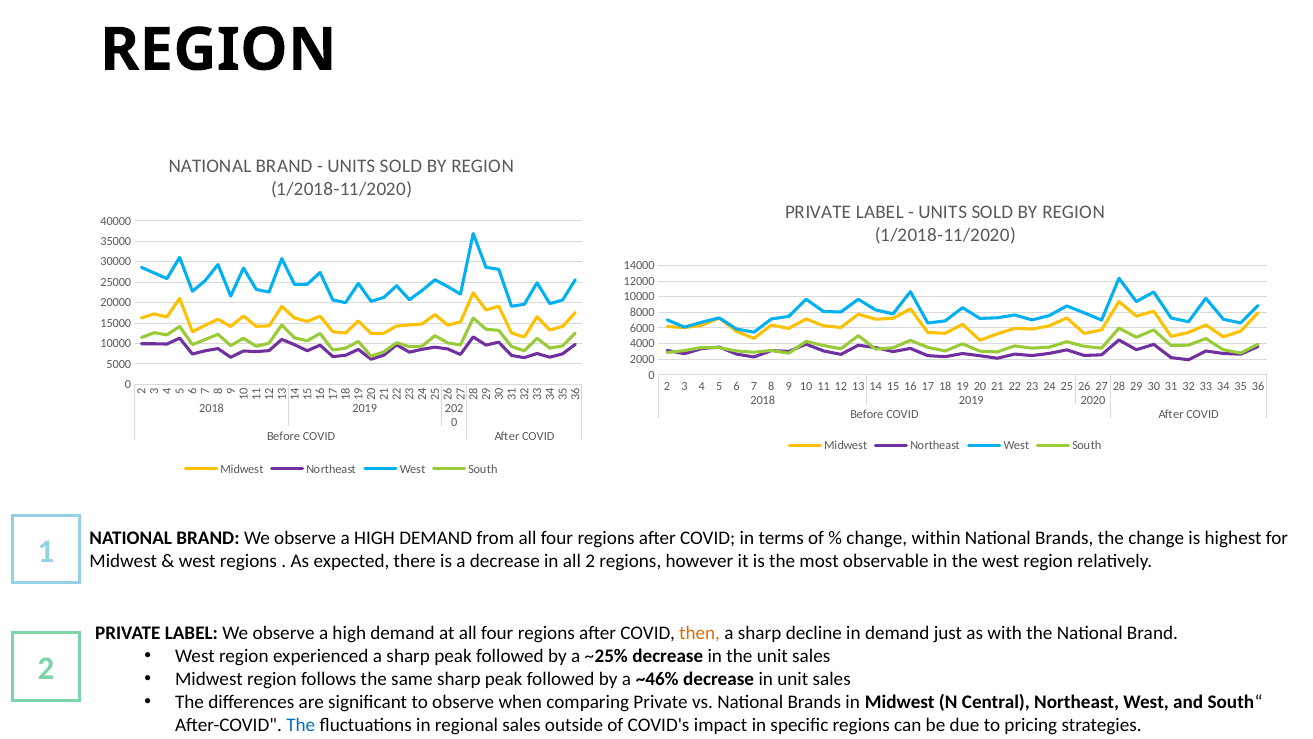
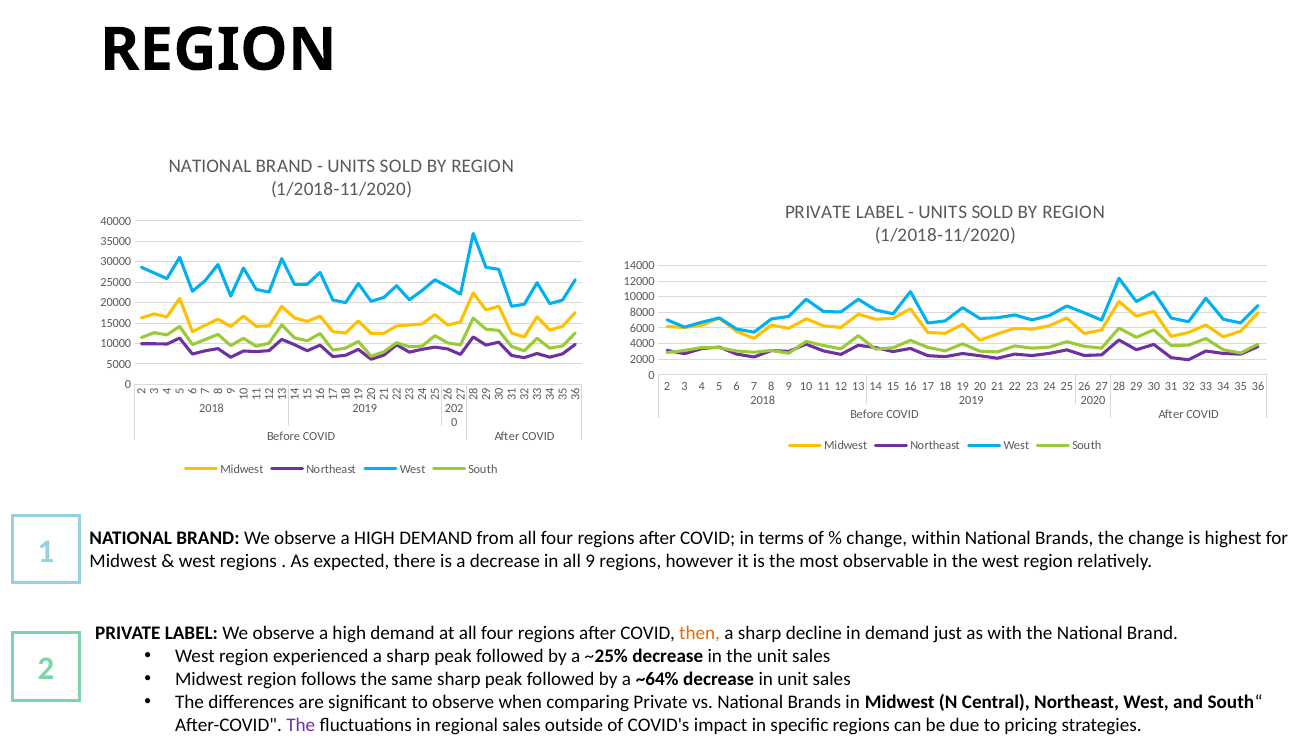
all 2: 2 -> 9
~46%: ~46% -> ~64%
The at (301, 725) colour: blue -> purple
